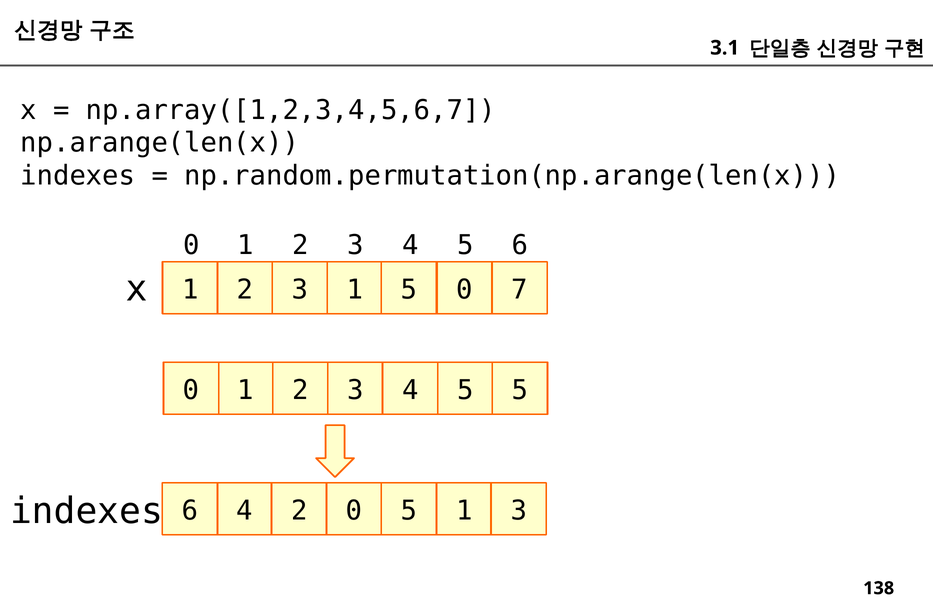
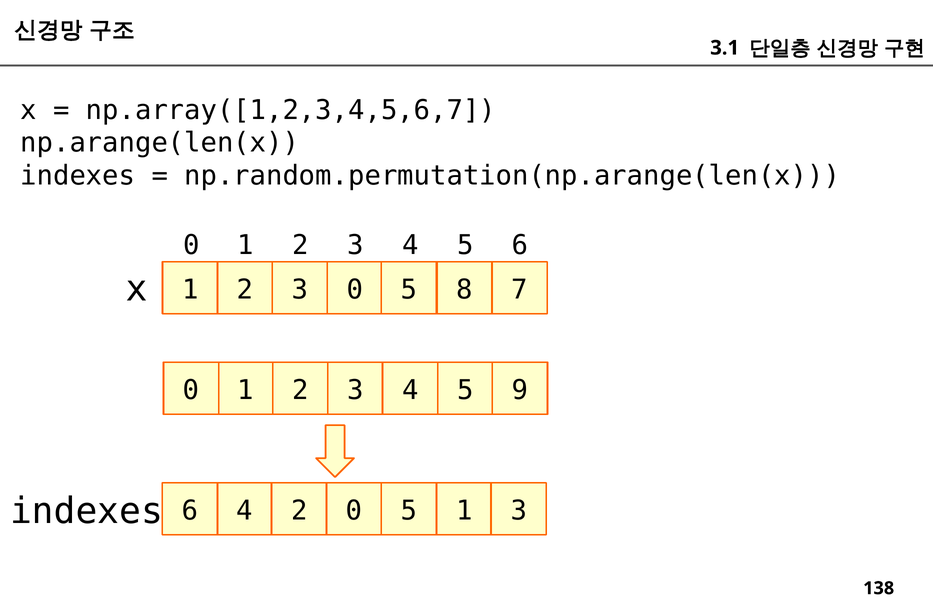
3 1: 1 -> 0
0 at (465, 290): 0 -> 8
5 5: 5 -> 9
